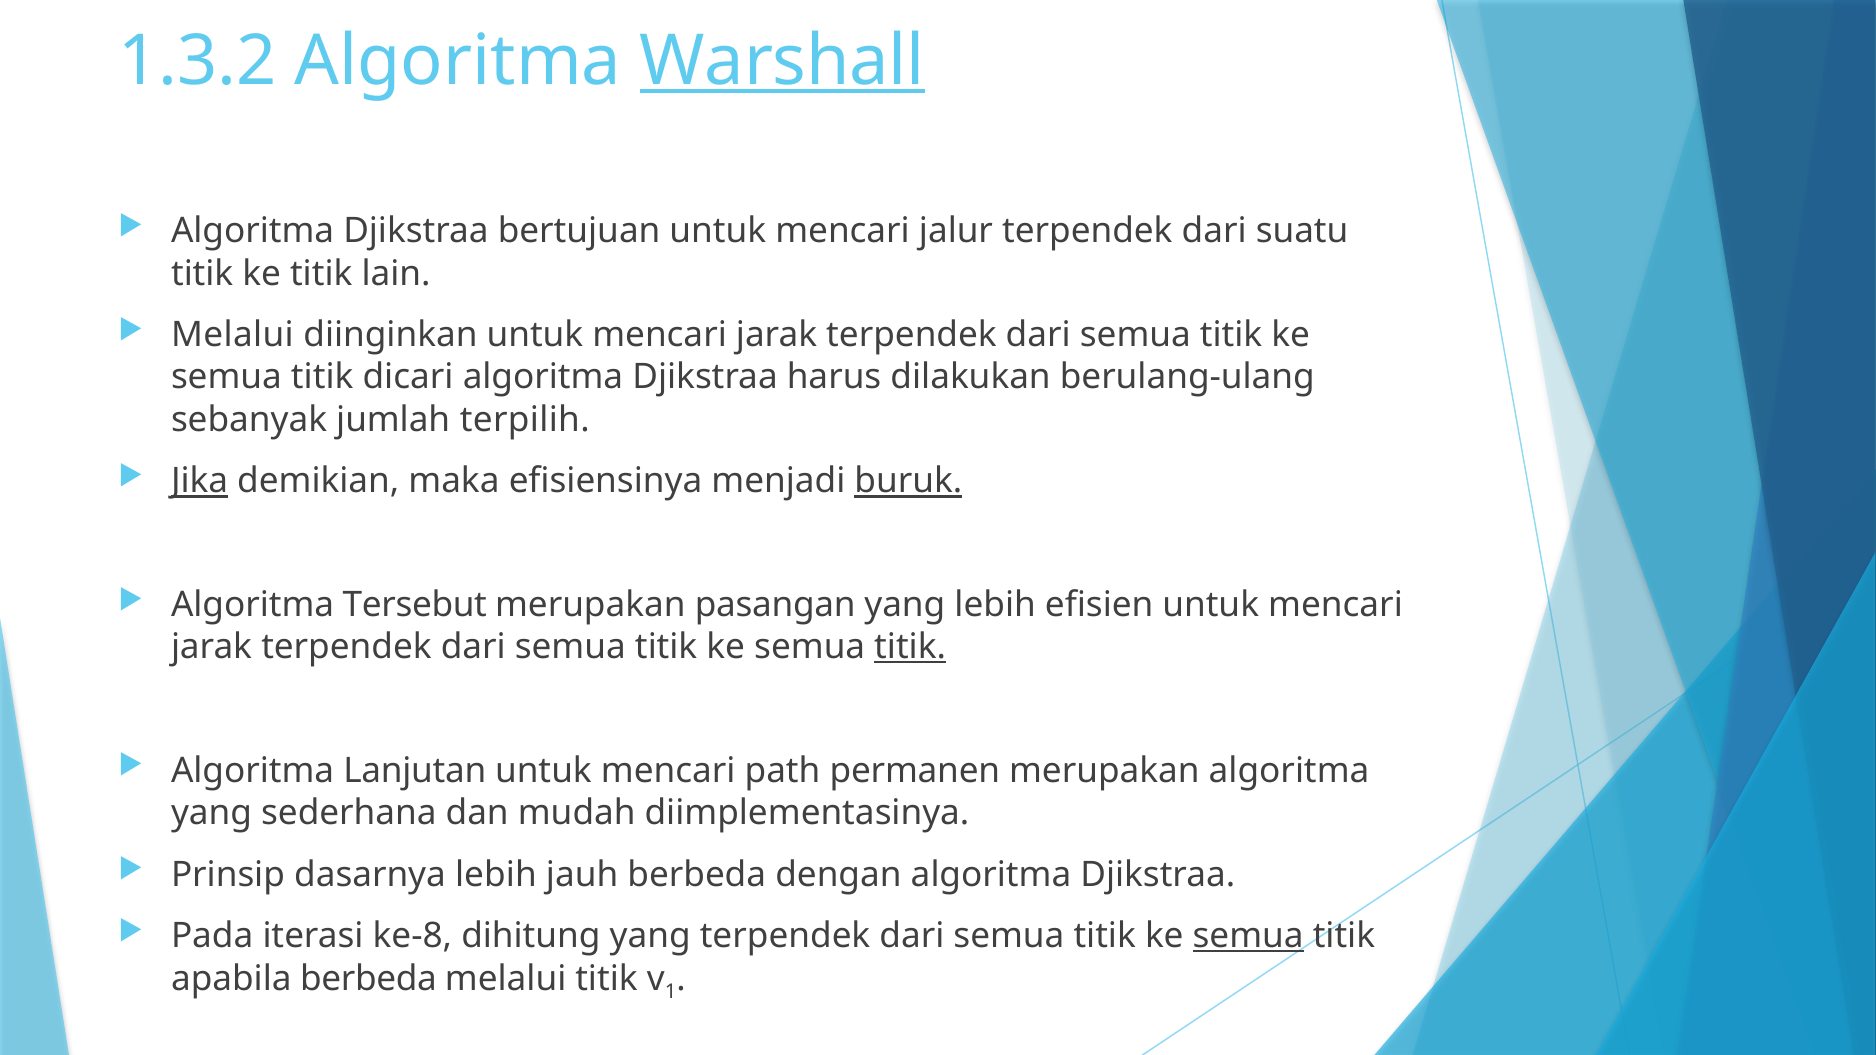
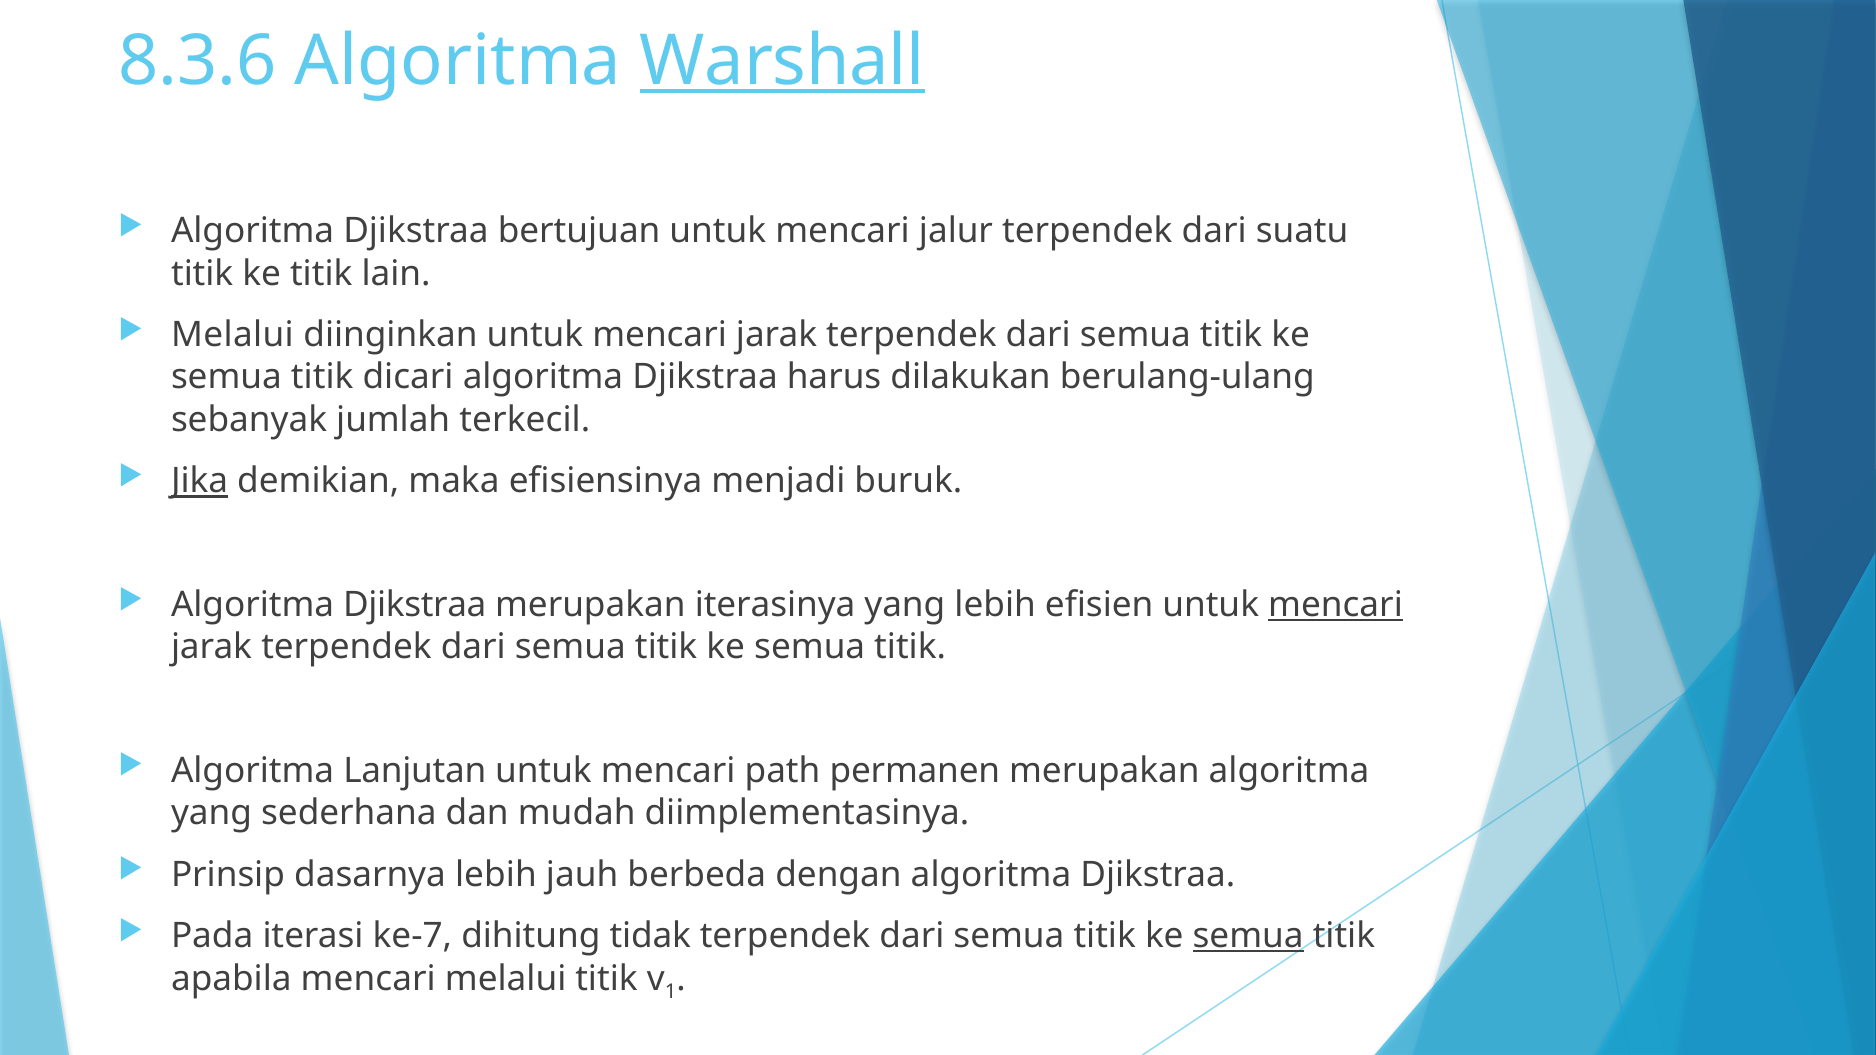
1.3.2: 1.3.2 -> 8.3.6
terpilih: terpilih -> terkecil
buruk underline: present -> none
Tersebut at (415, 605): Tersebut -> Djikstraa
pasangan: pasangan -> iterasinya
mencari at (1335, 605) underline: none -> present
titik at (910, 647) underline: present -> none
ke-8: ke-8 -> ke-7
dihitung yang: yang -> tidak
apabila berbeda: berbeda -> mencari
